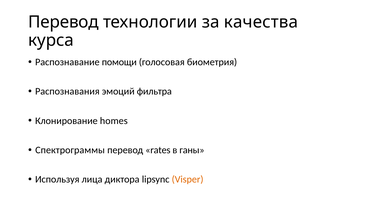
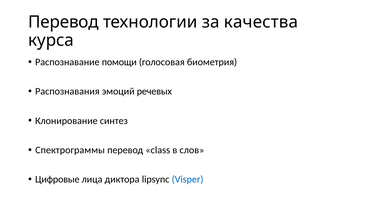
фильтра: фильтра -> речевых
homes: homes -> синтез
rates: rates -> class
ганы: ганы -> слов
Используя: Используя -> Цифровые
Visper colour: orange -> blue
